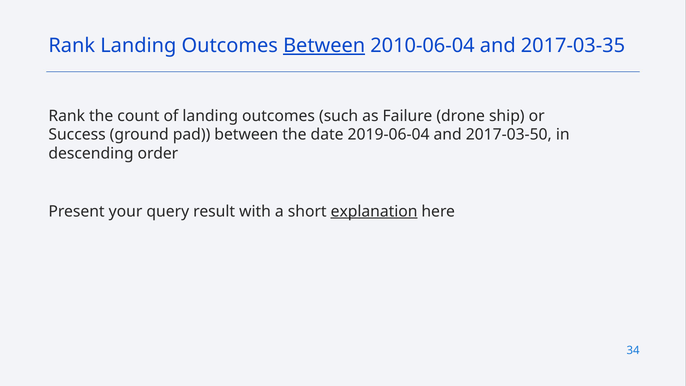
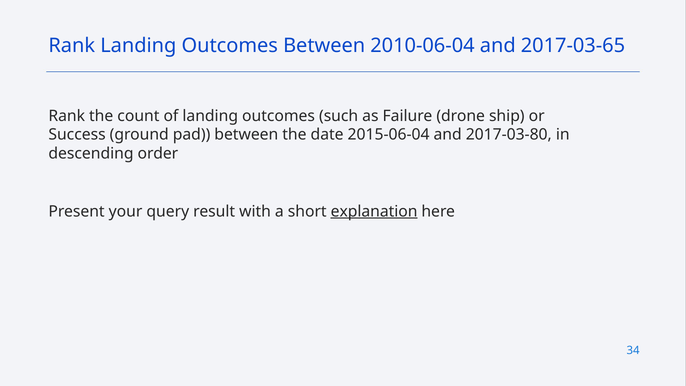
Between at (324, 46) underline: present -> none
2017-03-35: 2017-03-35 -> 2017-03-65
2019-06-04: 2019-06-04 -> 2015-06-04
2017-03-50: 2017-03-50 -> 2017-03-80
